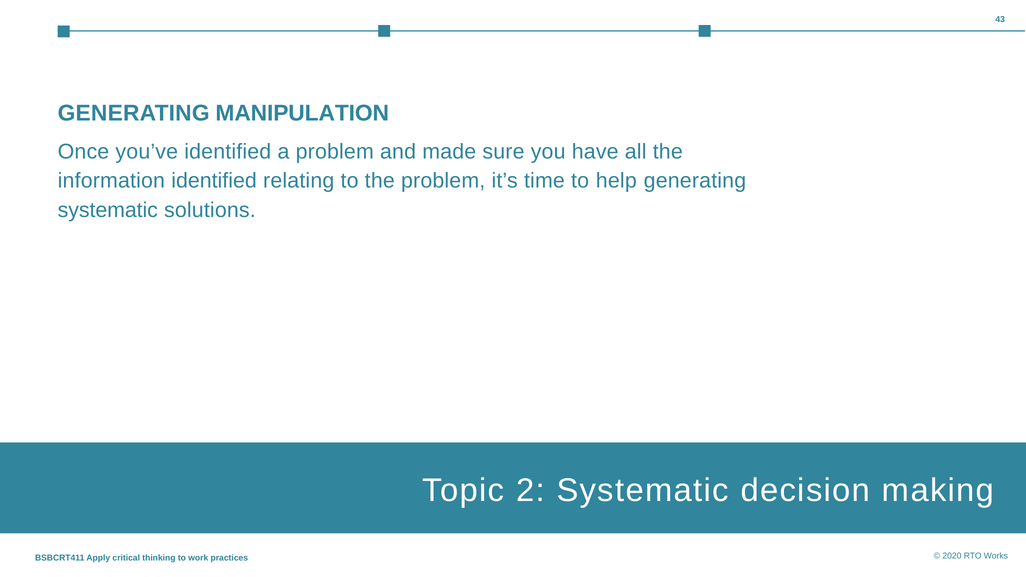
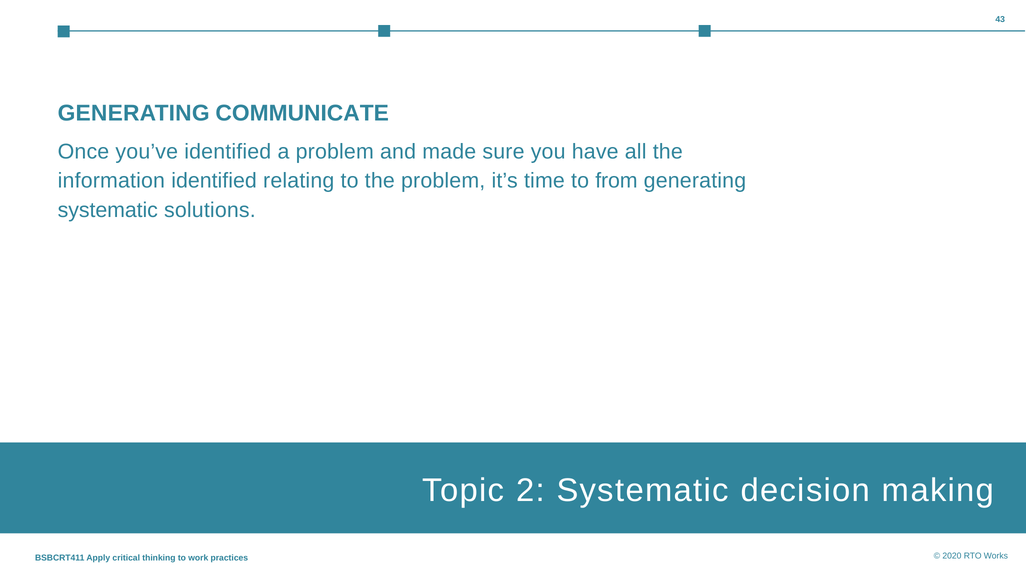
MANIPULATION: MANIPULATION -> COMMUNICATE
help: help -> from
